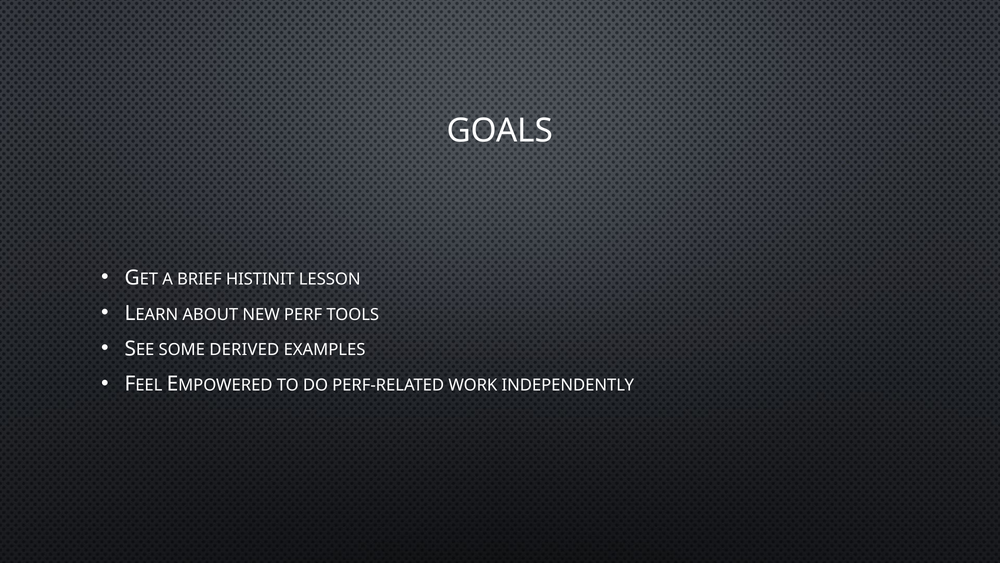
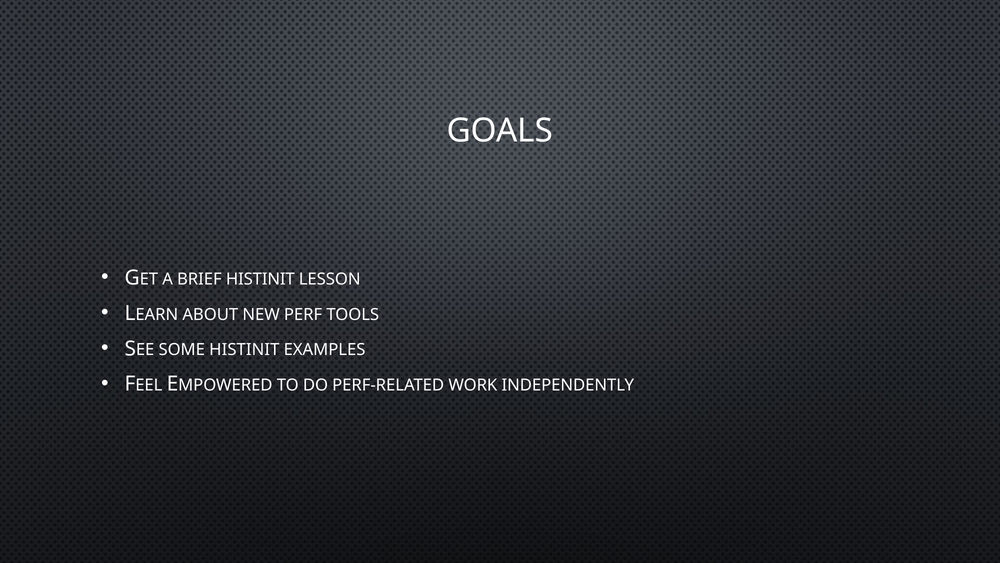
SOME DERIVED: DERIVED -> HISTINIT
